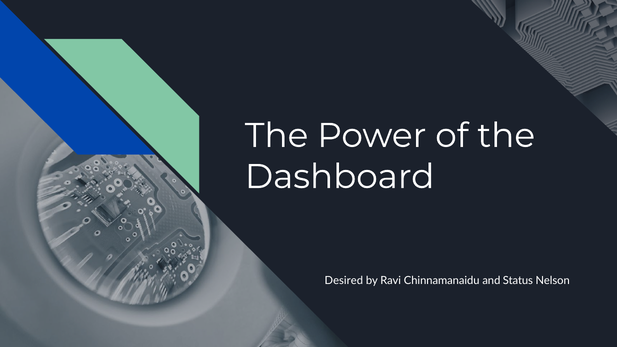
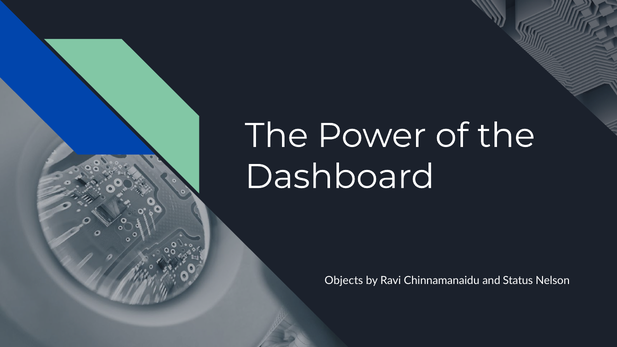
Desired: Desired -> Objects
